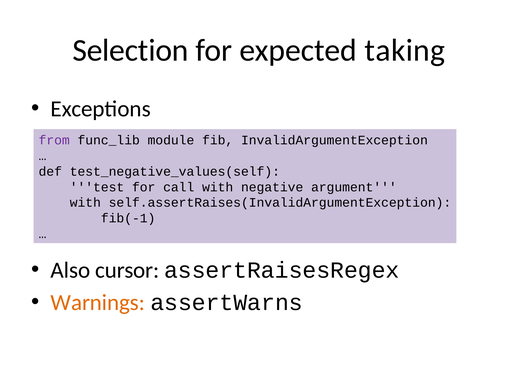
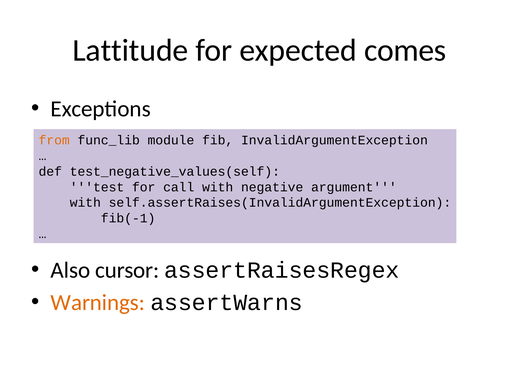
Selection: Selection -> Lattitude
taking: taking -> comes
from colour: purple -> orange
